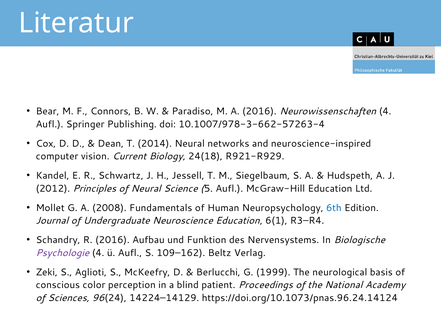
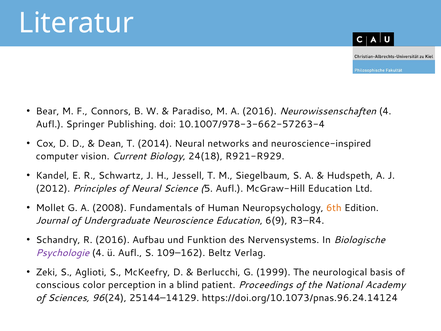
6th colour: blue -> orange
6(1: 6(1 -> 6(9
14224–14129: 14224–14129 -> 25144–14129
